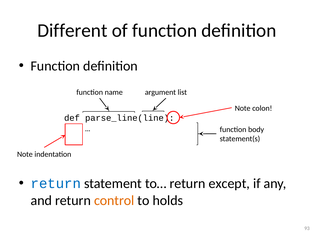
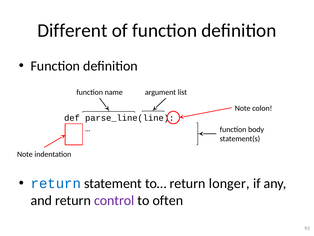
except: except -> longer
control colour: orange -> purple
holds: holds -> often
